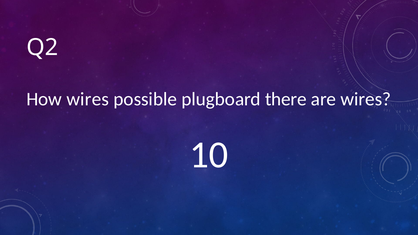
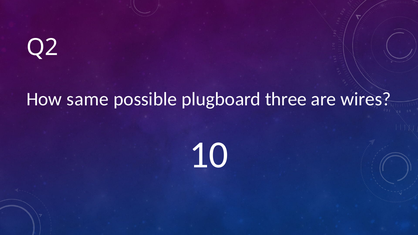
How wires: wires -> same
there: there -> three
